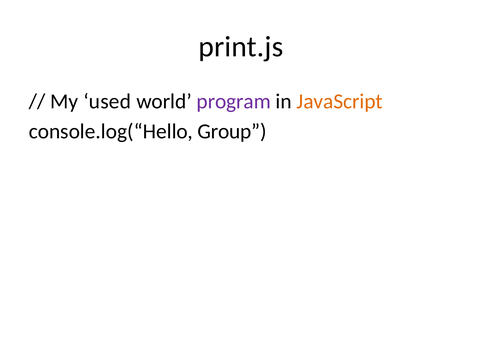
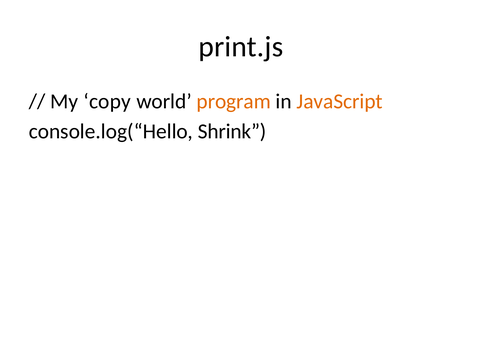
used: used -> copy
program colour: purple -> orange
Group: Group -> Shrink
